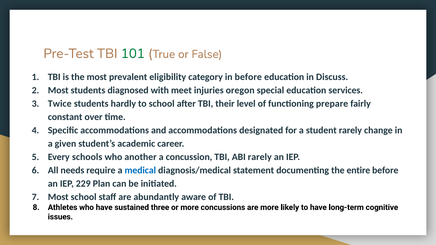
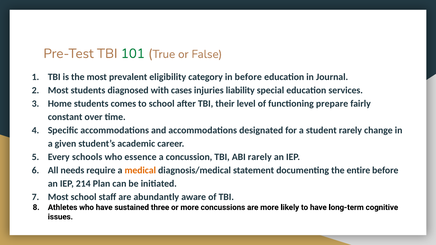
Discuss: Discuss -> Journal
meet: meet -> cases
oregon: oregon -> liability
Twice: Twice -> Home
hardly: hardly -> comes
another: another -> essence
medical colour: blue -> orange
229: 229 -> 214
